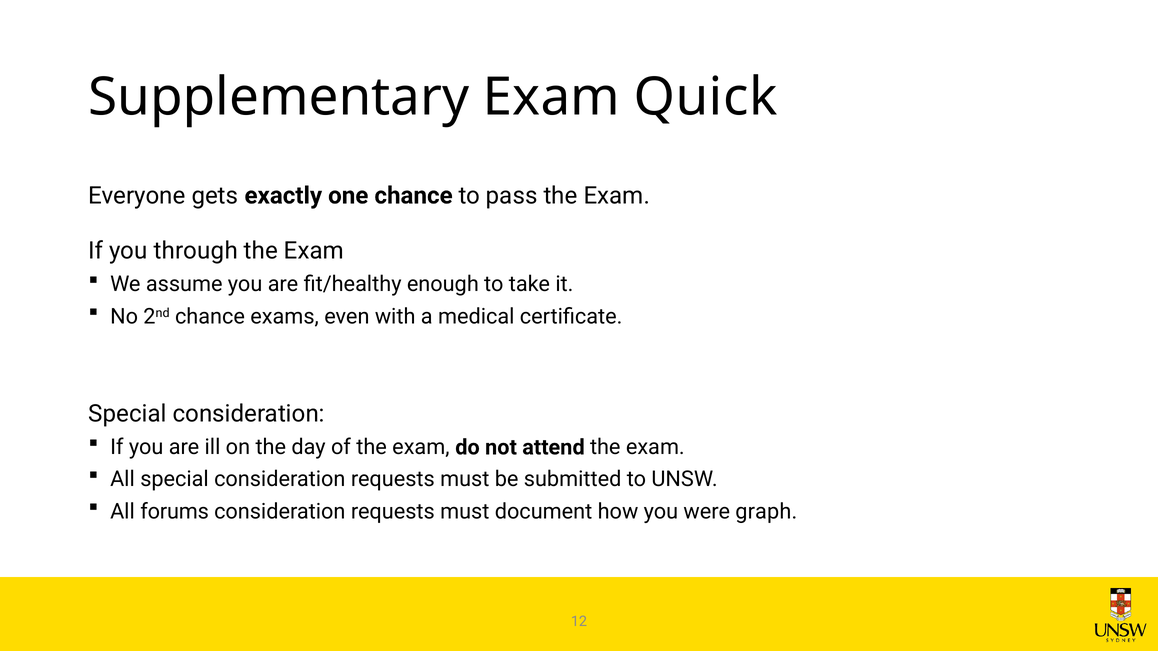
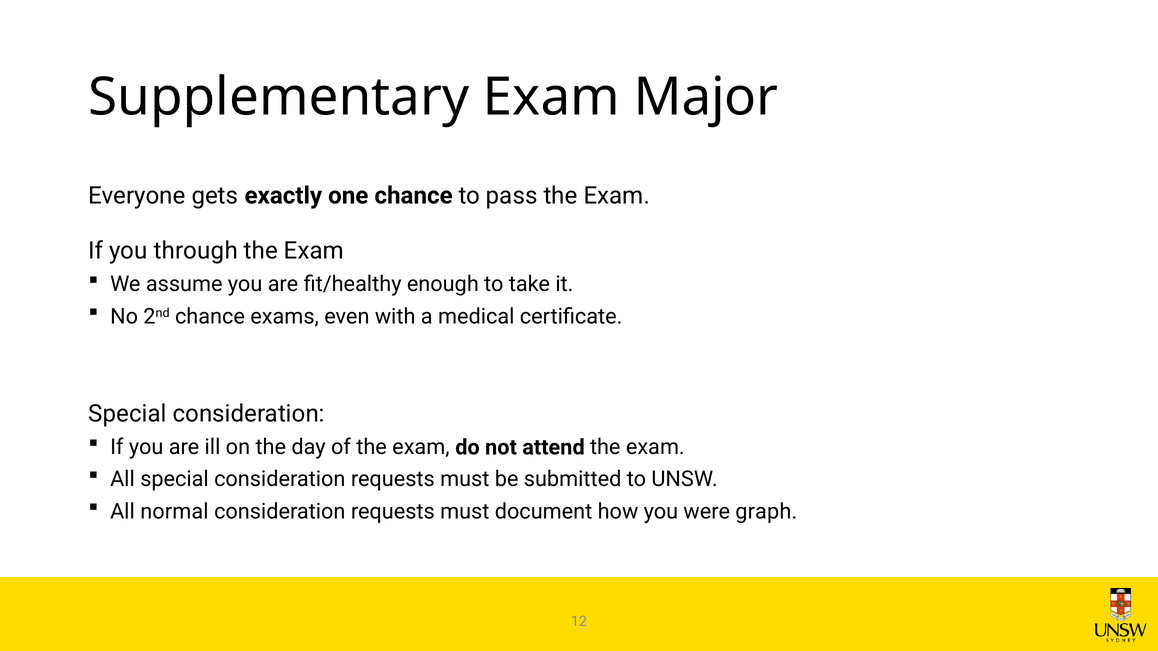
Quick: Quick -> Major
forums: forums -> normal
